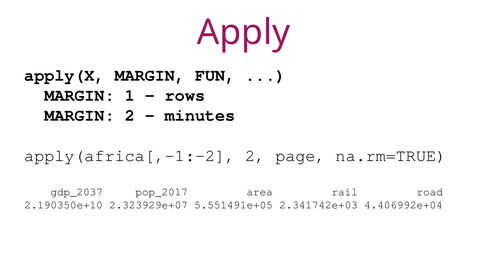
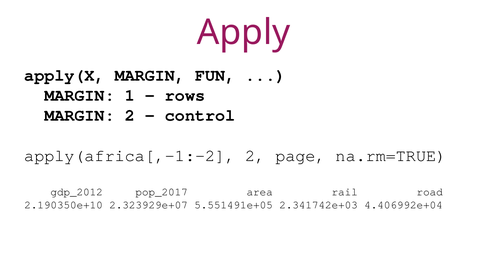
minutes: minutes -> control
gdp_2037: gdp_2037 -> gdp_2012
